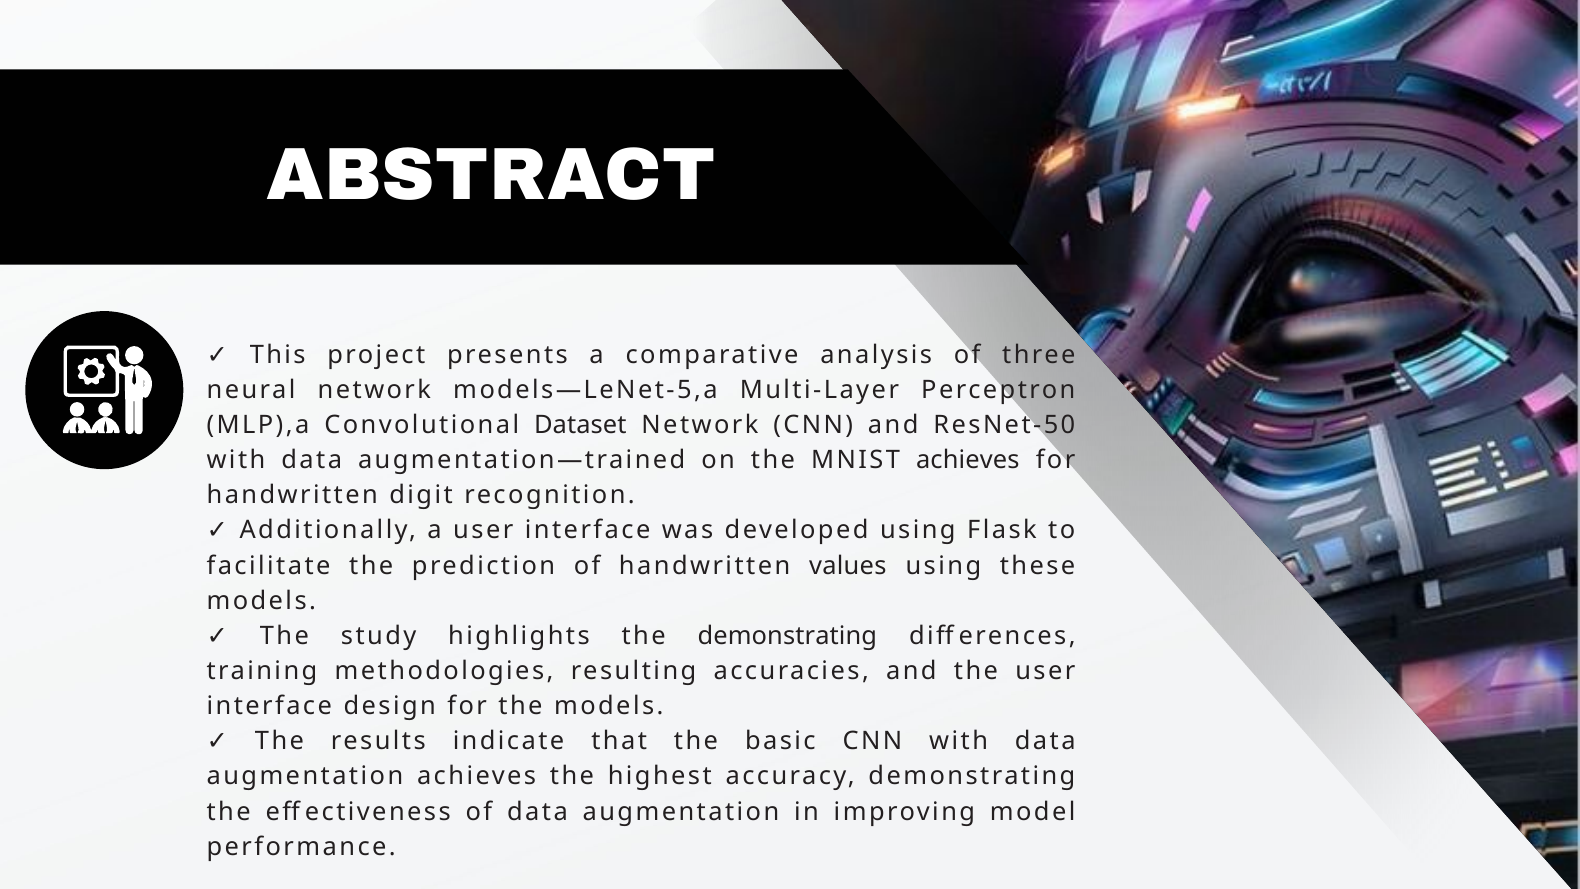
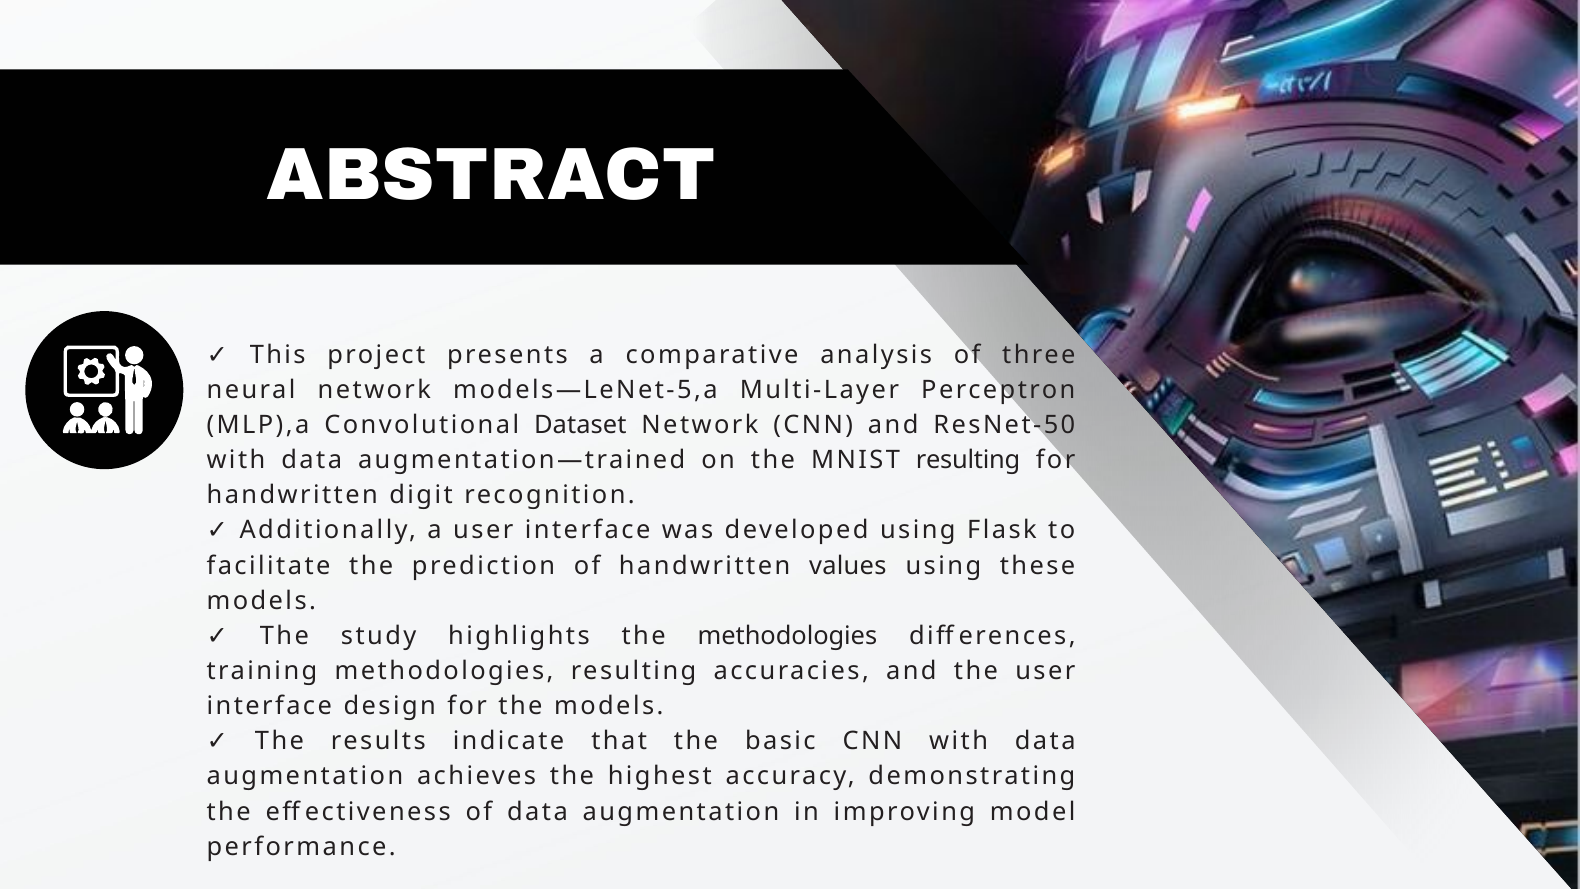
MNIST achieves: achieves -> resulting
the demonstrating: demonstrating -> methodologies
